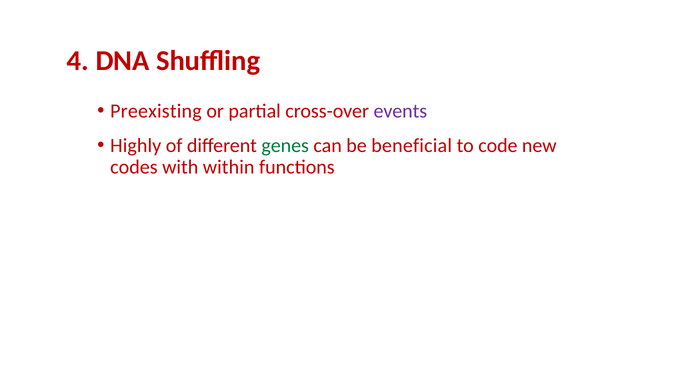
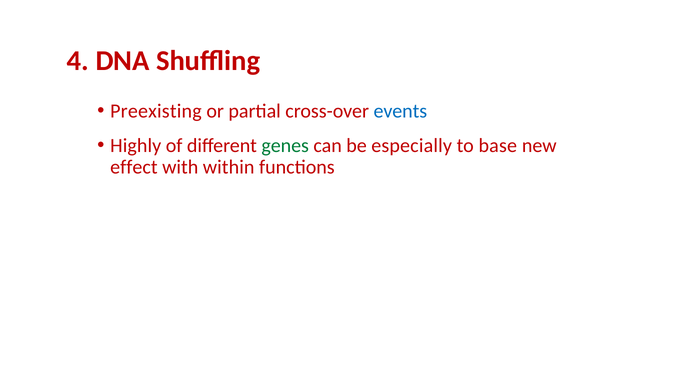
events colour: purple -> blue
beneficial: beneficial -> especially
code: code -> base
codes: codes -> effect
